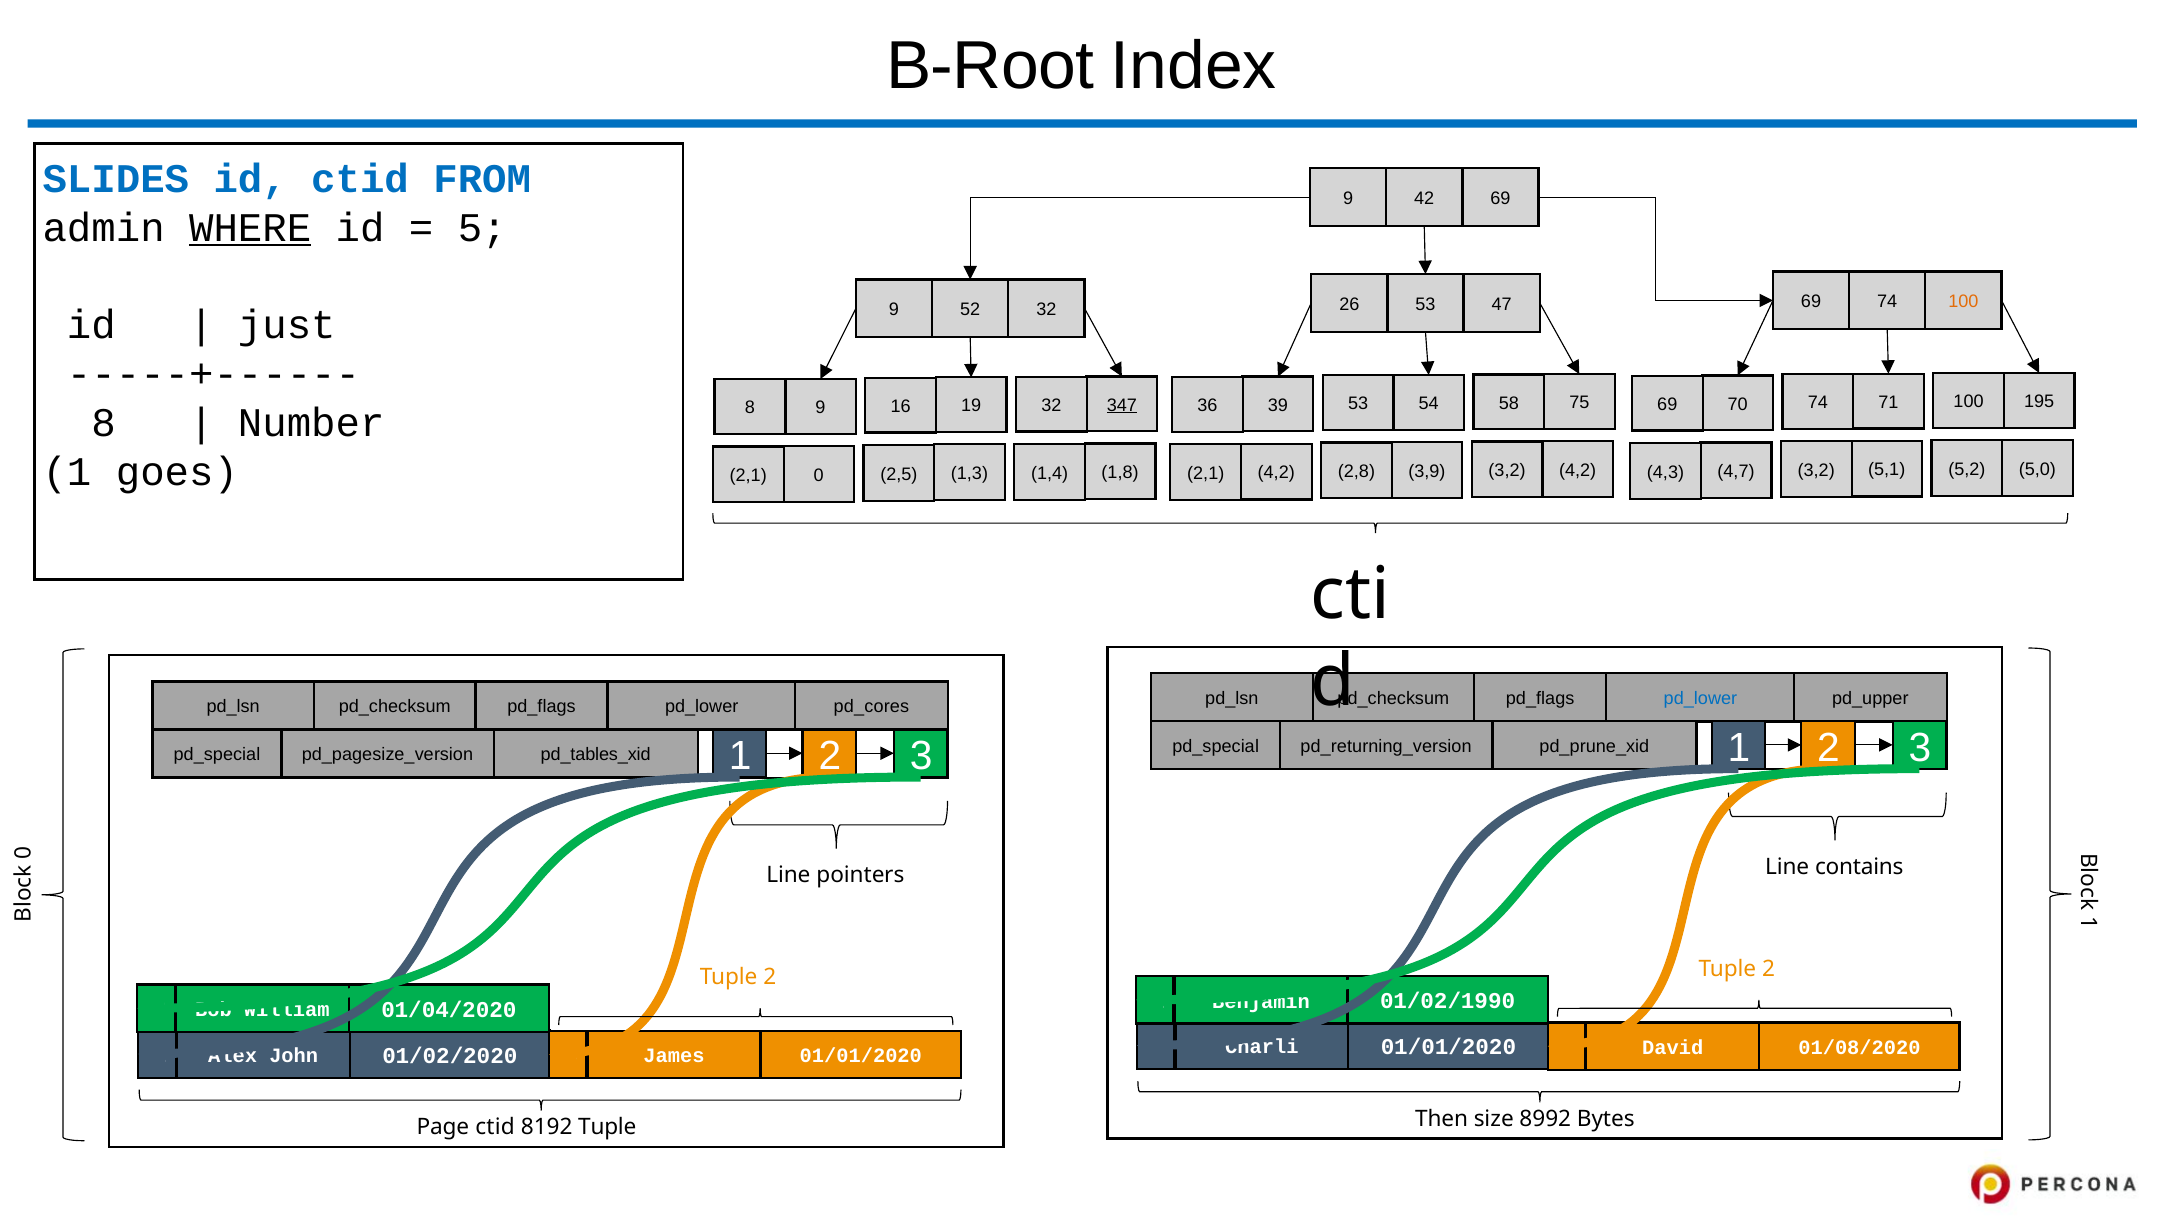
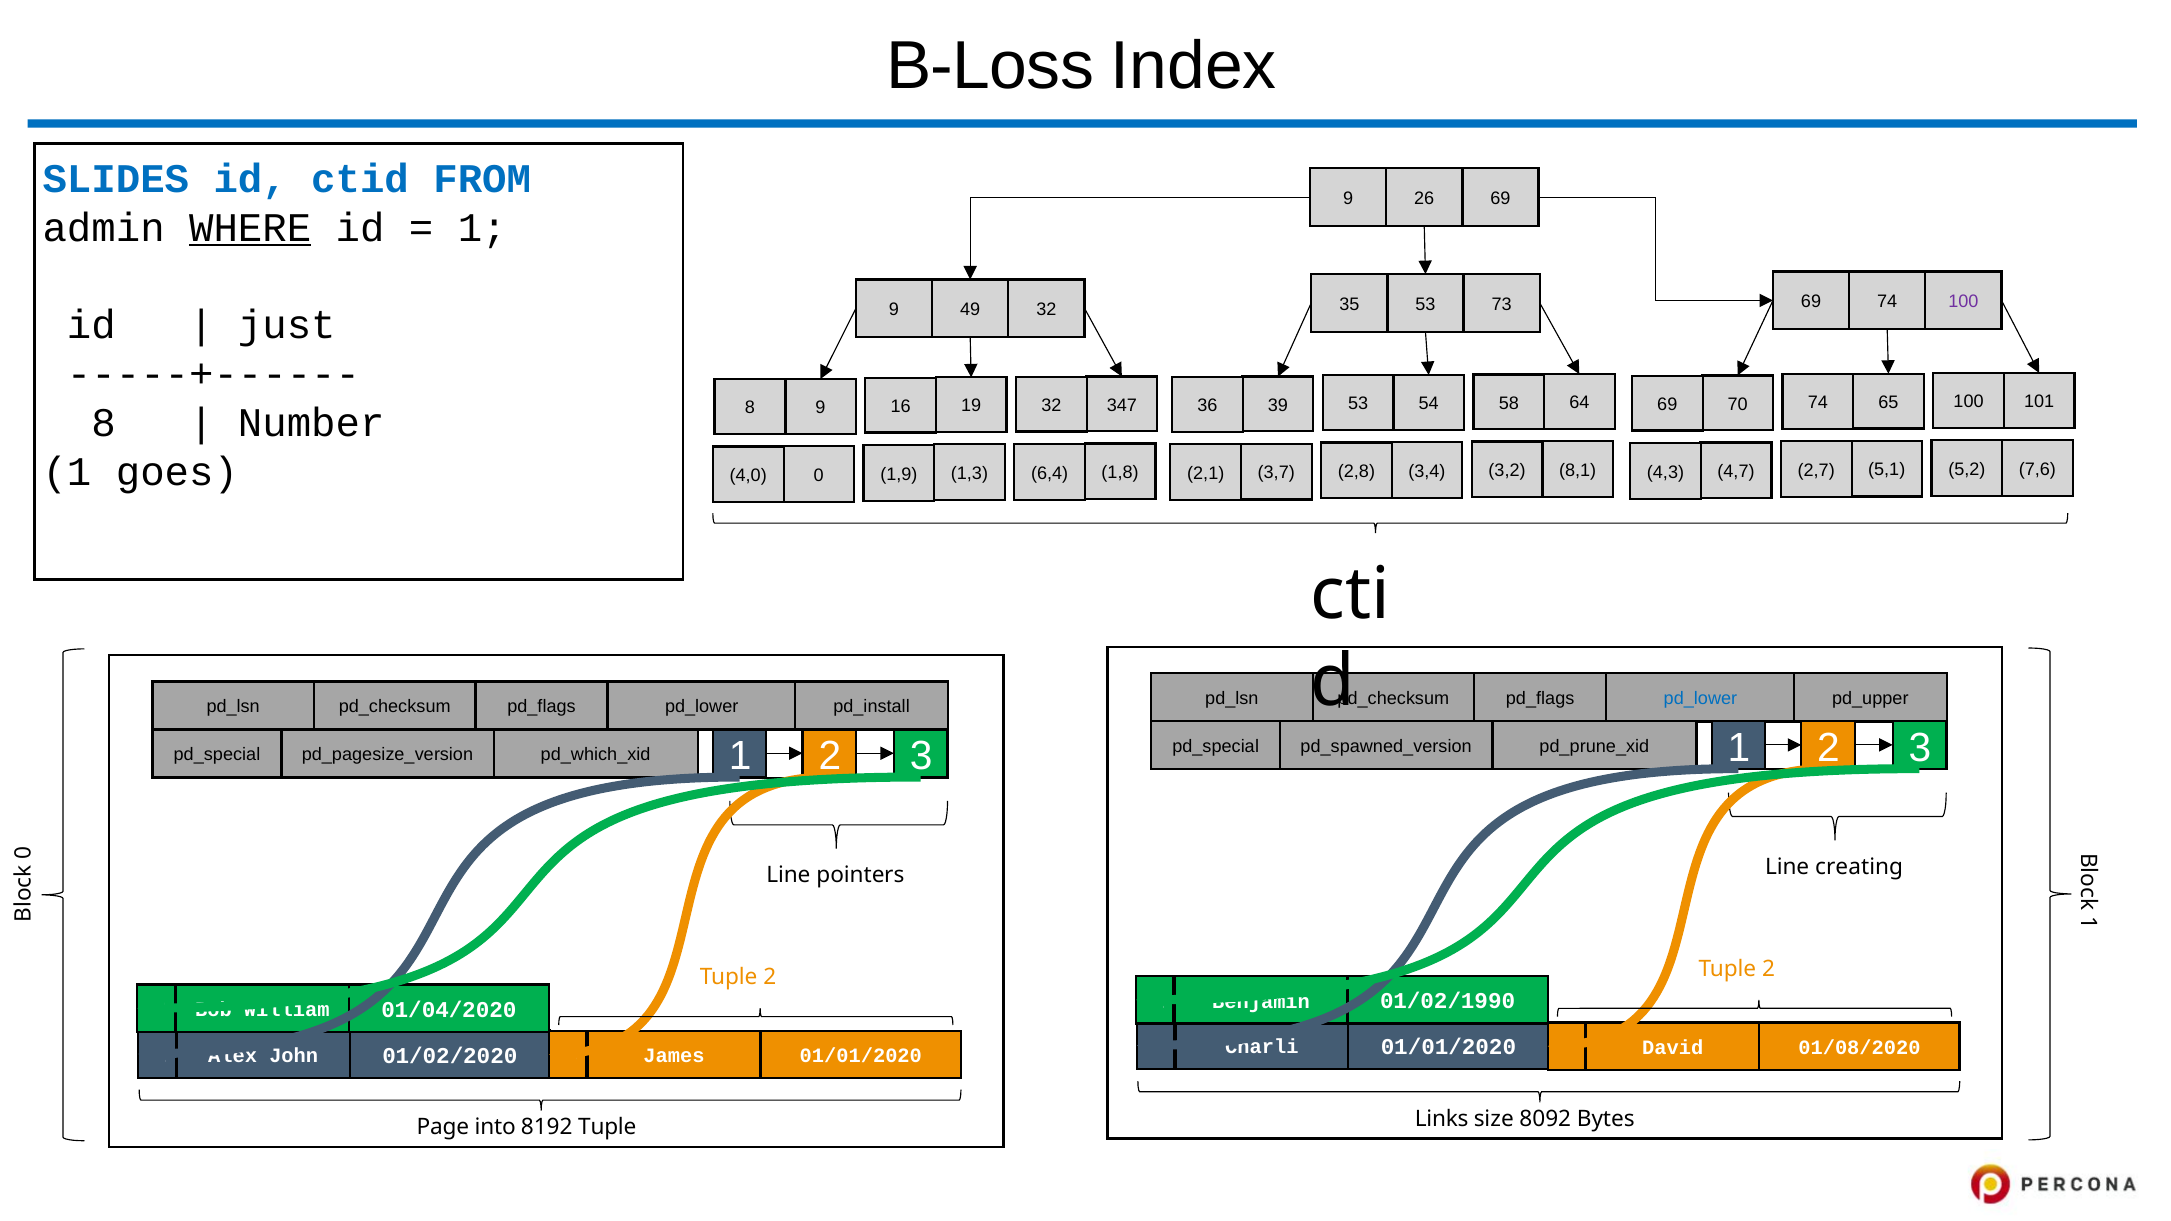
B-Root: B-Root -> B-Loss
42: 42 -> 26
5 at (482, 228): 5 -> 1
52: 52 -> 49
26: 26 -> 35
47: 47 -> 73
100 at (1963, 302) colour: orange -> purple
195: 195 -> 101
75: 75 -> 64
71: 71 -> 65
347 underline: present -> none
3,2 at (1816, 470): 3,2 -> 2,7
3,9: 3,9 -> 3,4
5,0: 5,0 -> 7,6
4,2 at (1276, 473): 4,2 -> 3,7
1,4: 1,4 -> 6,4
2,1 4,2: 4,2 -> 8,1
2,5: 2,5 -> 1,9
2,1 at (748, 476): 2,1 -> 4,0
pd_cores: pd_cores -> pd_install
pd_returning_version: pd_returning_version -> pd_spawned_version
pd_tables_xid: pd_tables_xid -> pd_which_xid
contains: contains -> creating
Then: Then -> Links
8992: 8992 -> 8092
Page ctid: ctid -> into
